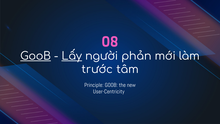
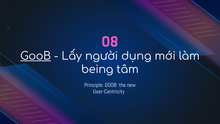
Lấy underline: present -> none
phản: phản -> dụng
trước: trước -> being
